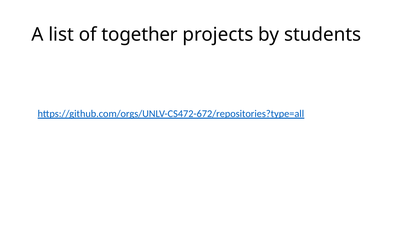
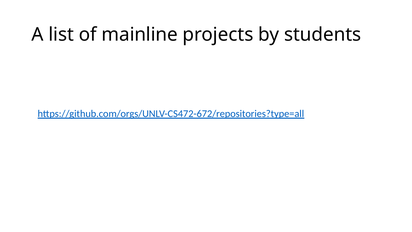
together: together -> mainline
